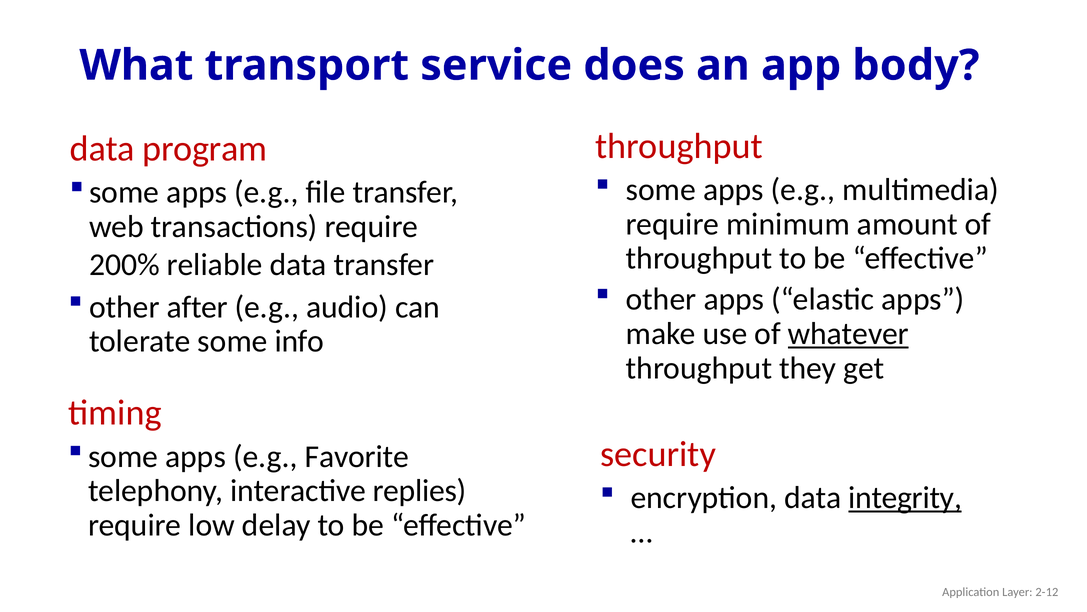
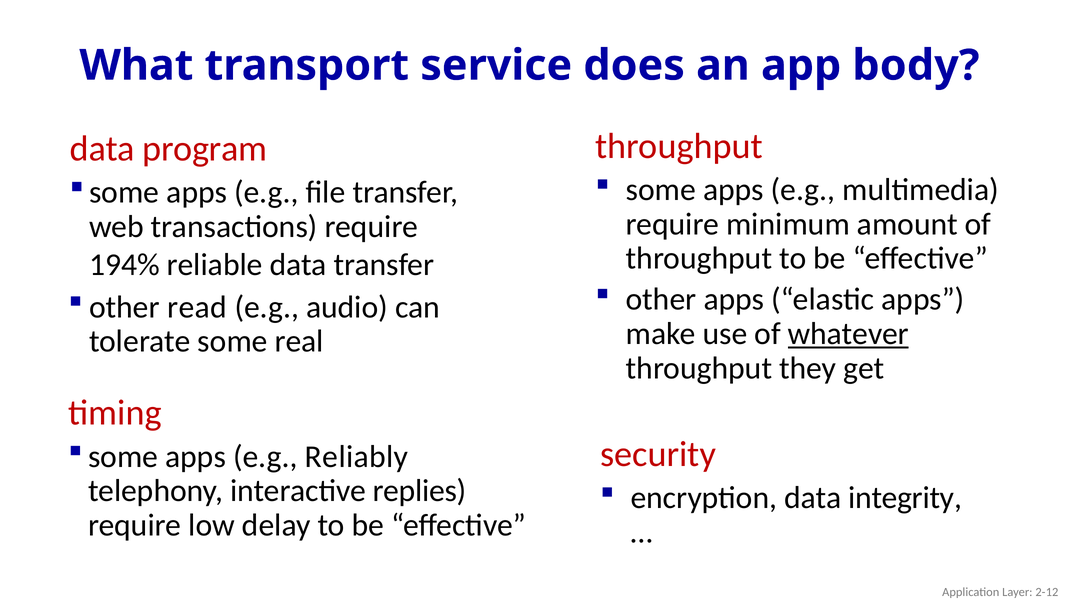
200%: 200% -> 194%
after: after -> read
info: info -> real
Favorite: Favorite -> Reliably
integrity underline: present -> none
